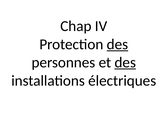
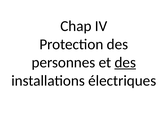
des at (117, 44) underline: present -> none
